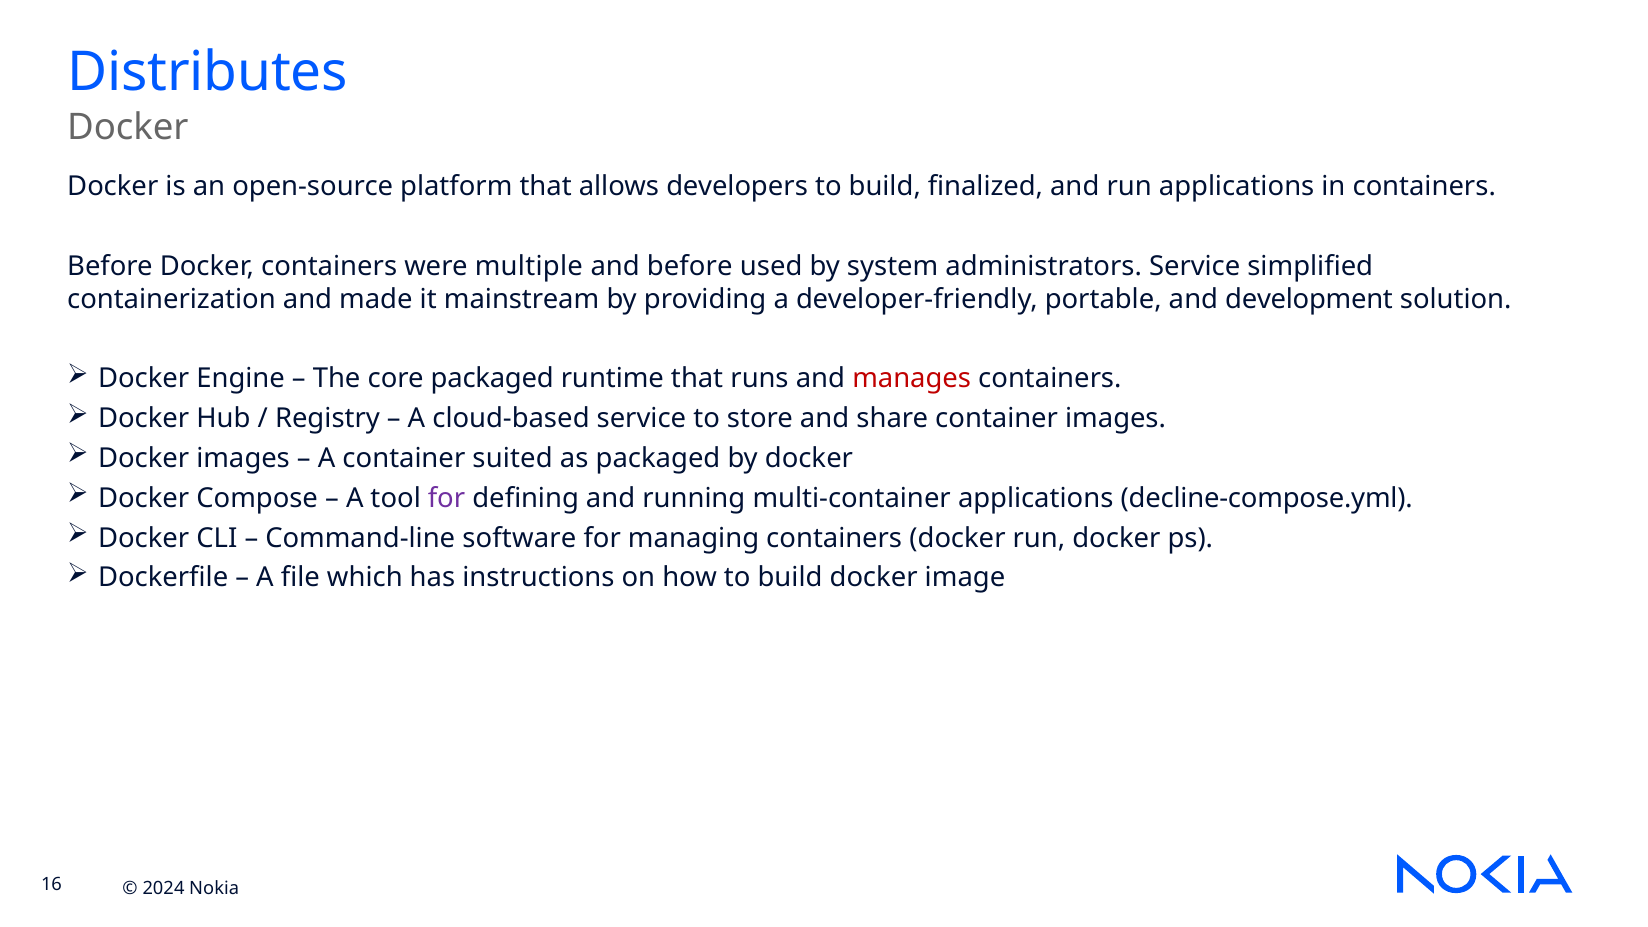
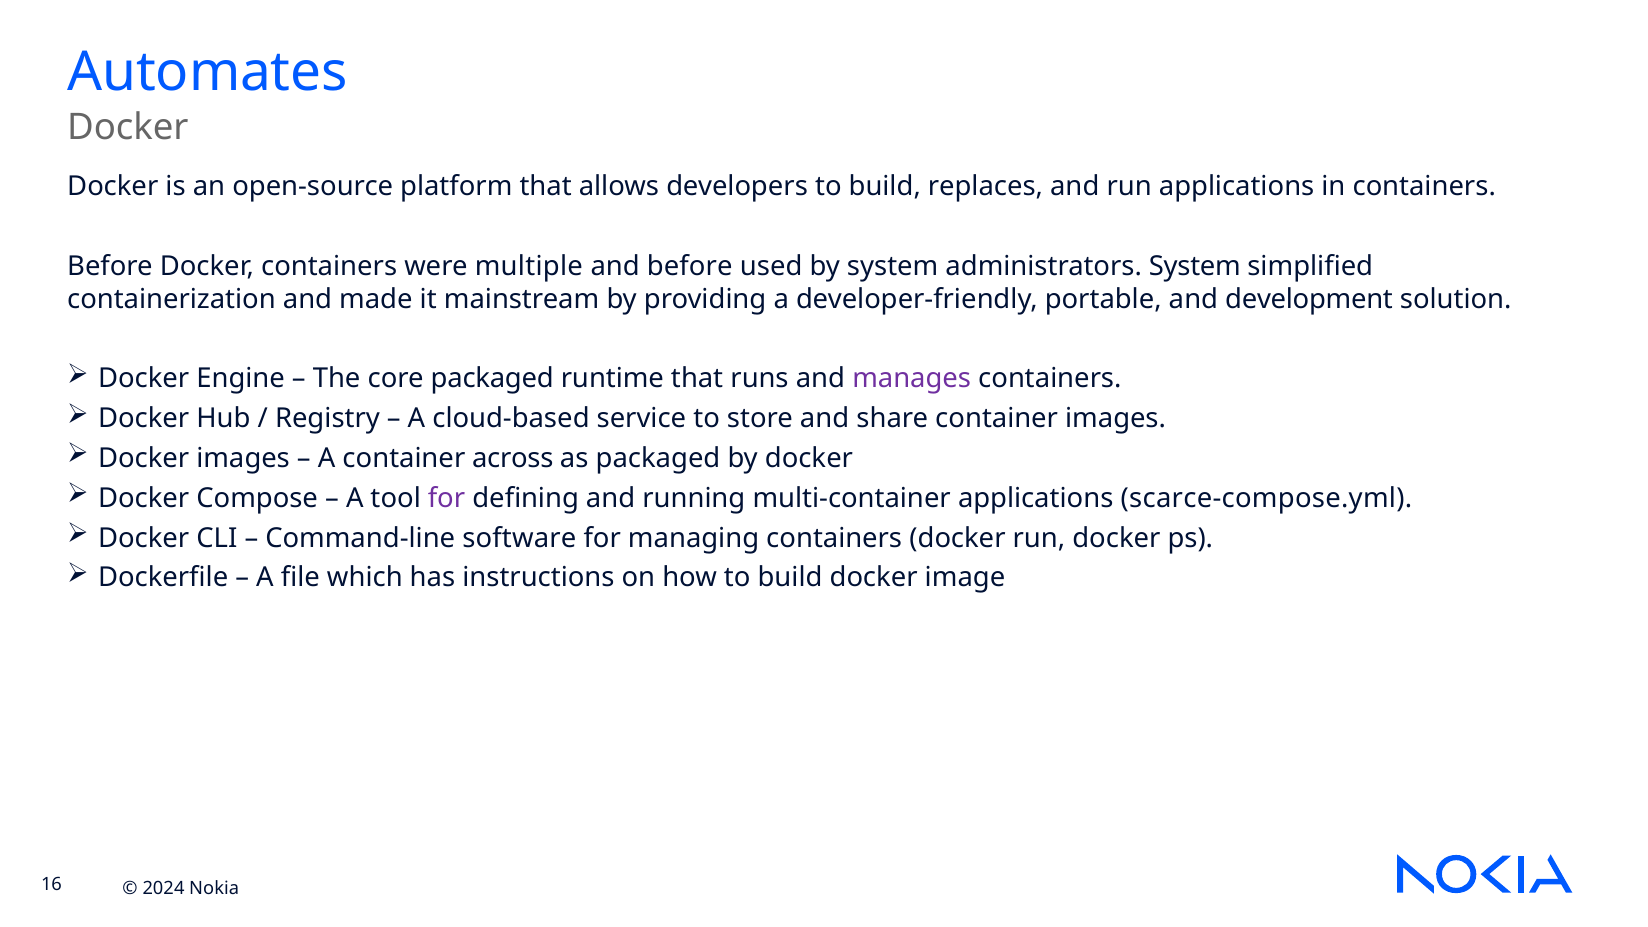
Distributes: Distributes -> Automates
finalized: finalized -> replaces
administrators Service: Service -> System
manages colour: red -> purple
suited: suited -> across
decline-compose.yml: decline-compose.yml -> scarce-compose.yml
